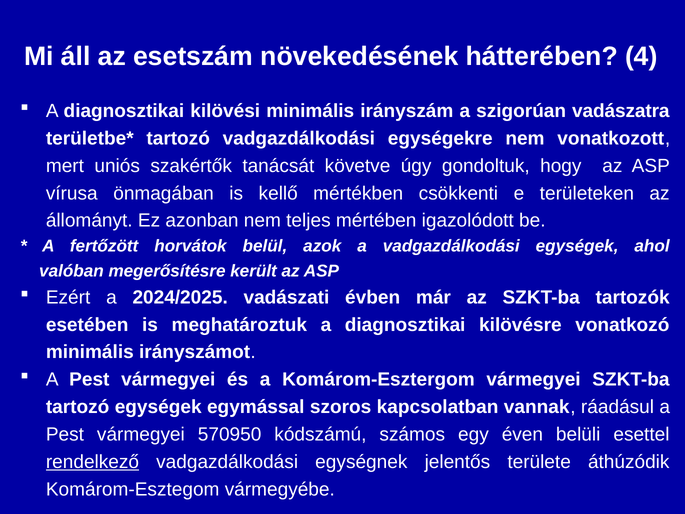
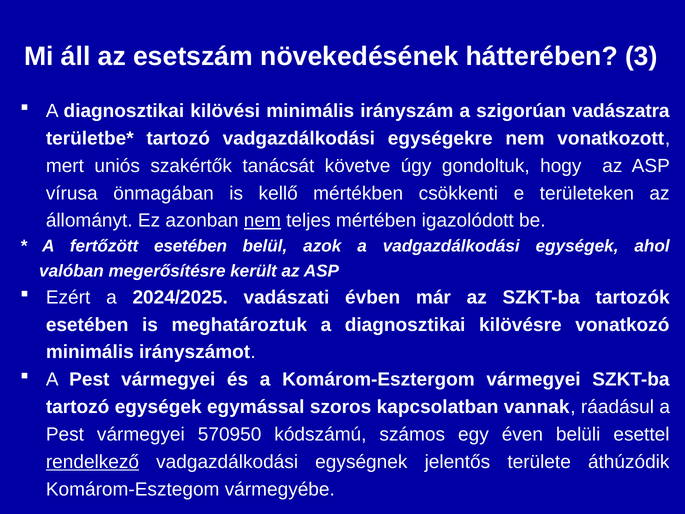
4: 4 -> 3
nem at (262, 221) underline: none -> present
fertőzött horvátok: horvátok -> esetében
